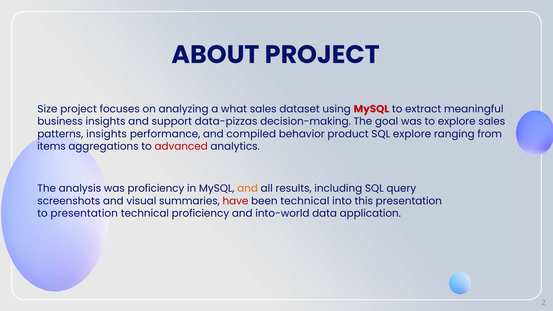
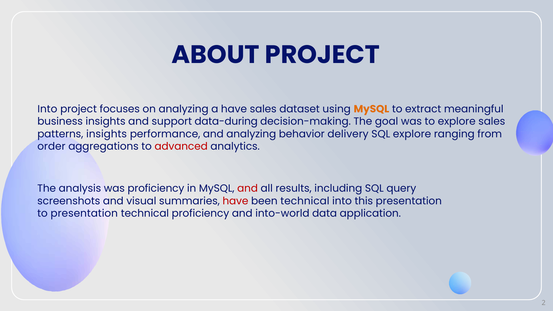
Size at (47, 109): Size -> Into
a what: what -> have
MySQL at (371, 109) colour: red -> orange
data-pizzas: data-pizzas -> data-during
and compiled: compiled -> analyzing
product: product -> delivery
items: items -> order
and at (248, 189) colour: orange -> red
